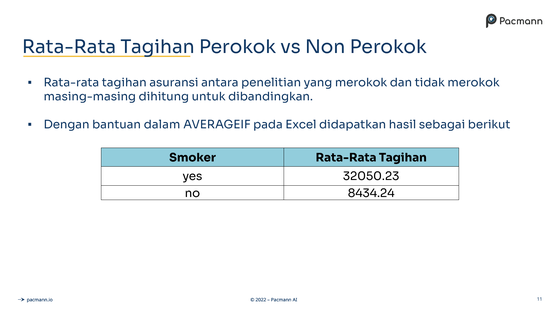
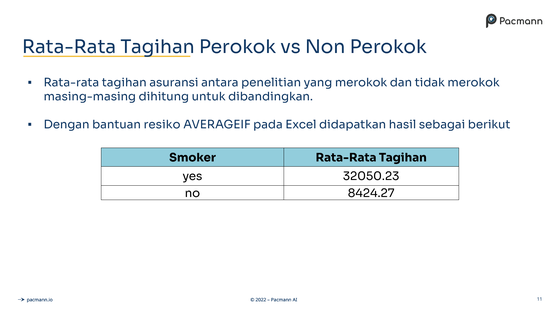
dalam: dalam -> resiko
8434.24: 8434.24 -> 8424.27
